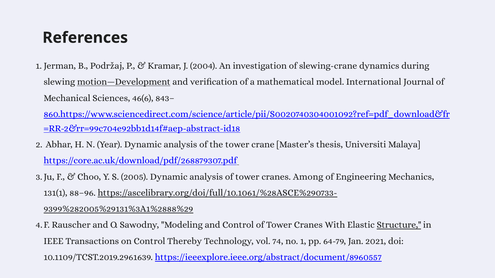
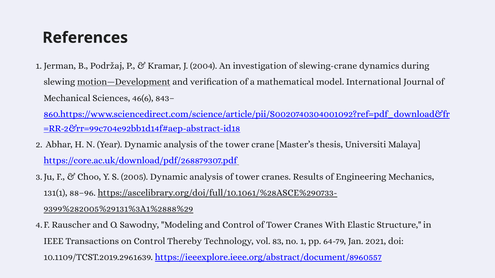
Among: Among -> Results
Structure underline: present -> none
74: 74 -> 83
